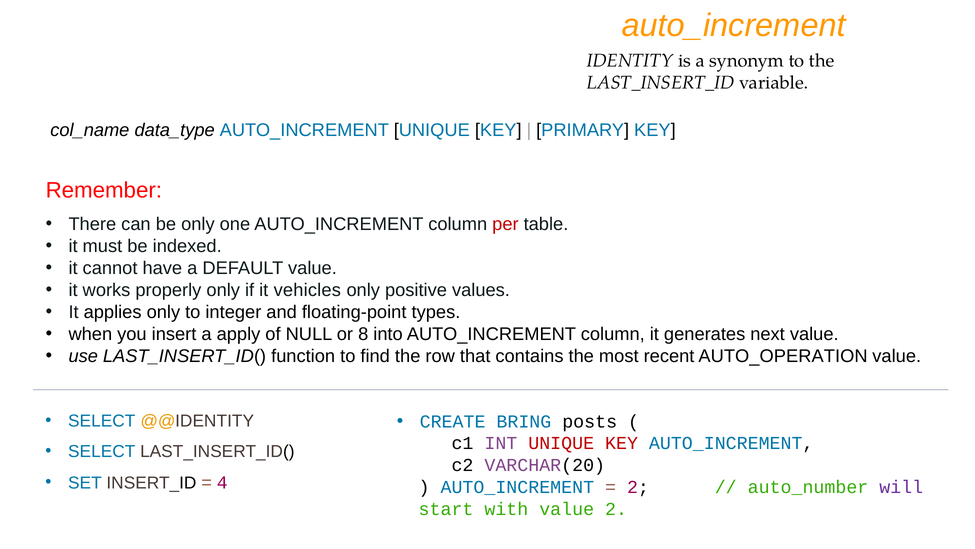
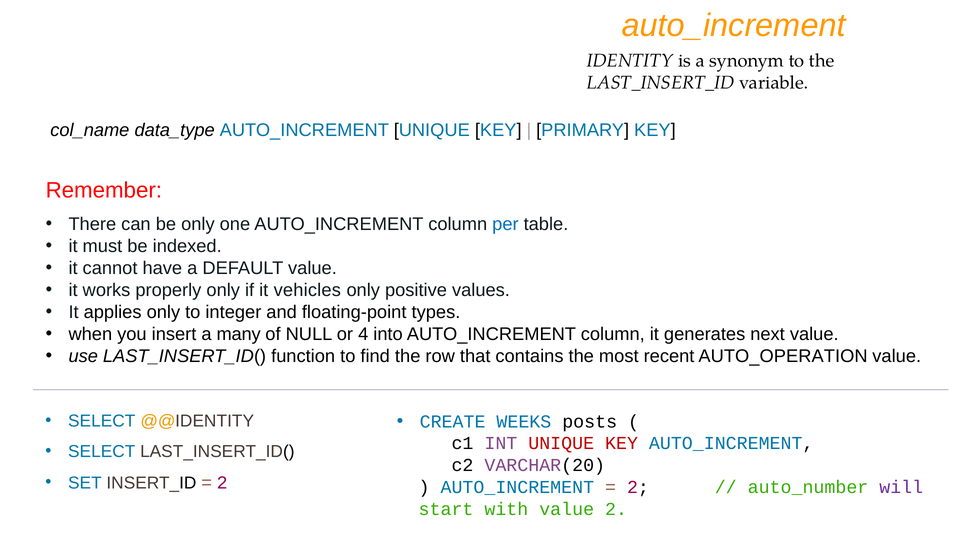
per colour: red -> blue
apply: apply -> many
8: 8 -> 4
BRING: BRING -> WEEKS
4 at (222, 482): 4 -> 2
